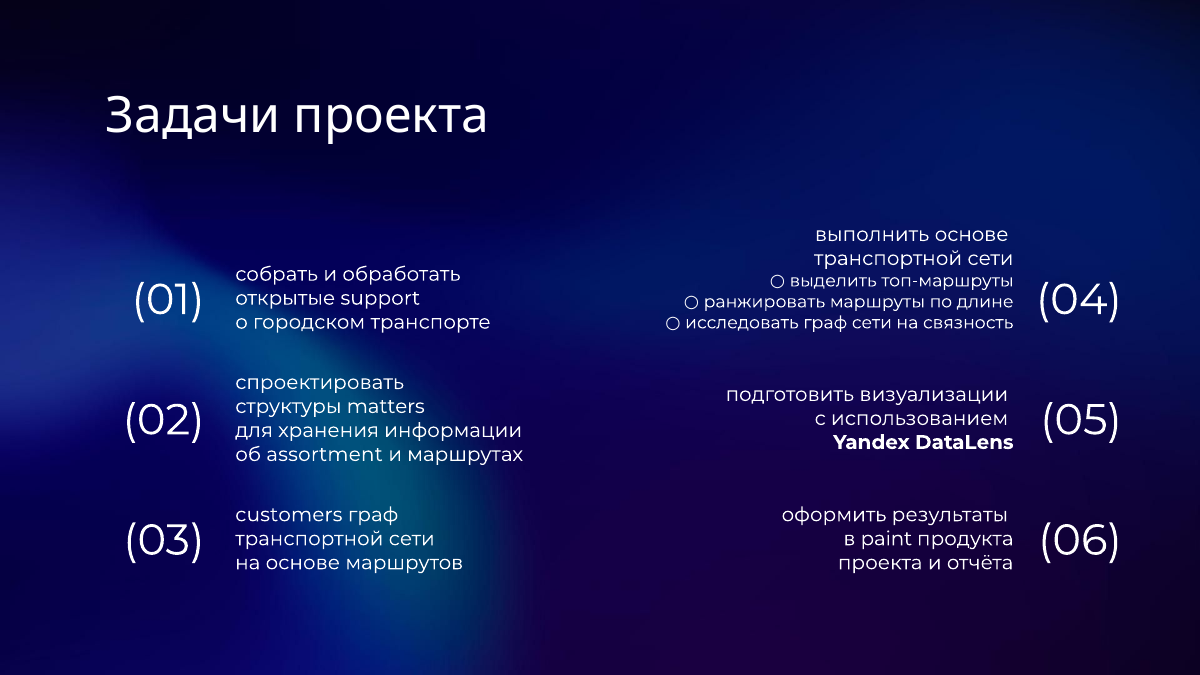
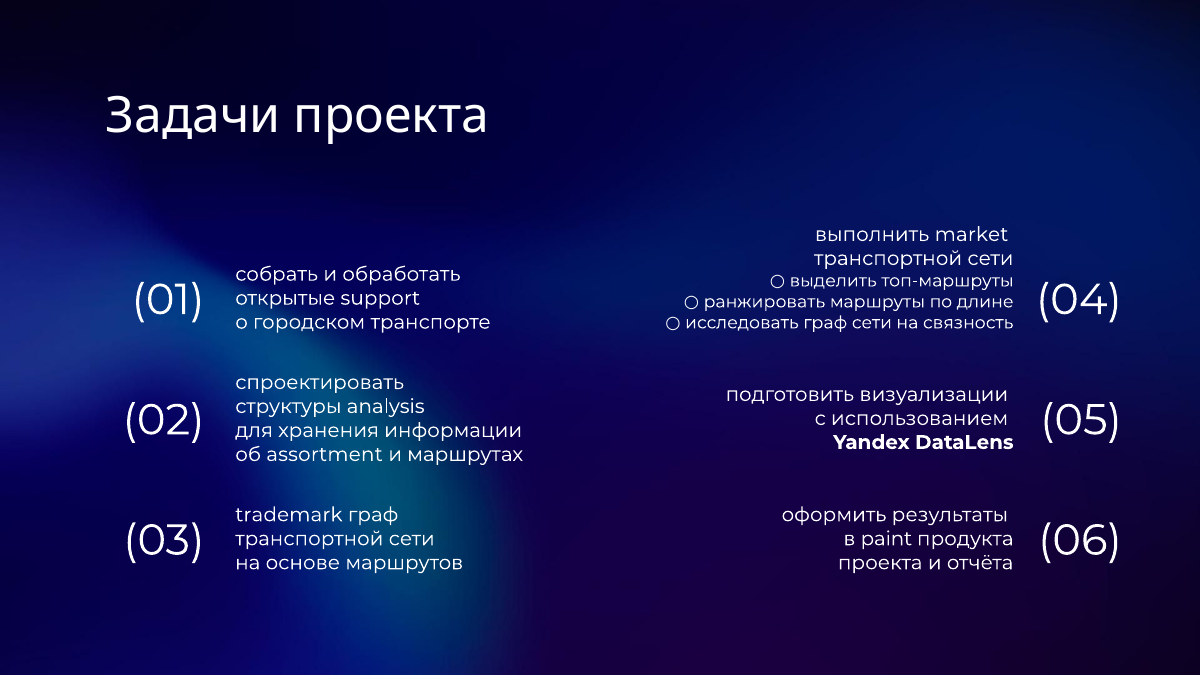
выполнить основе: основе -> market
matters: matters -> analysis
customers: customers -> trademark
